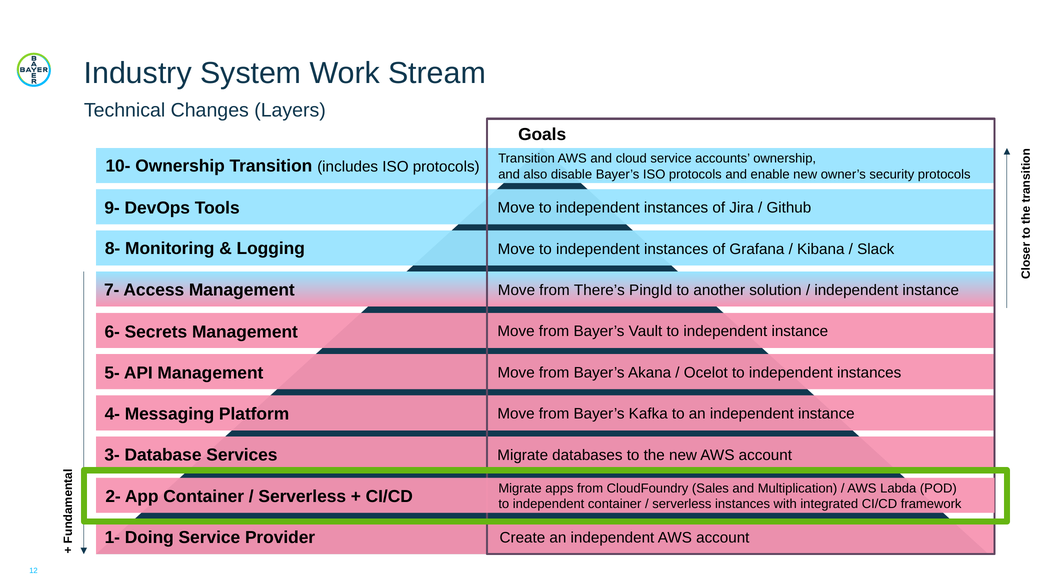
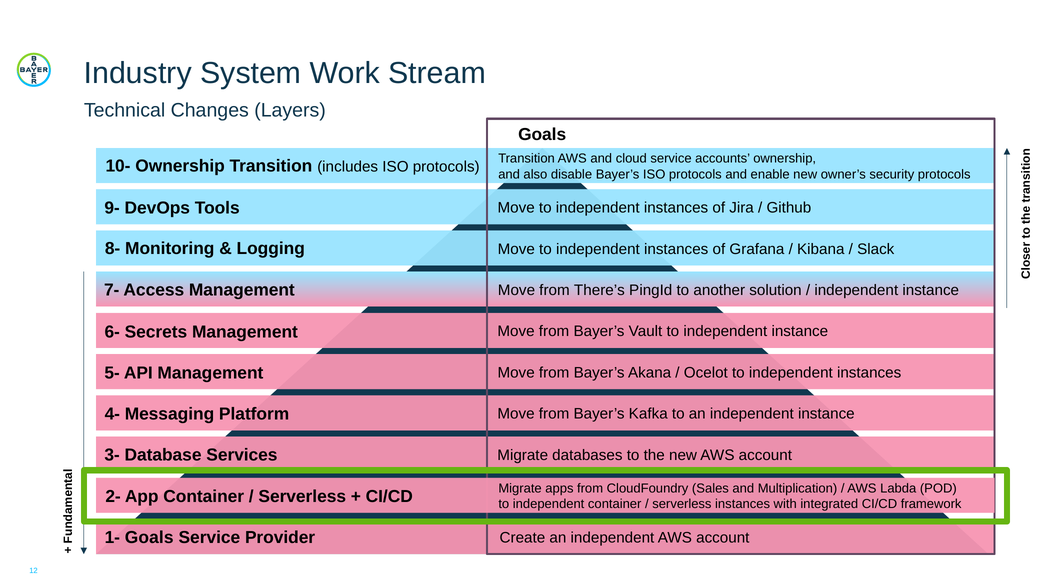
1- Doing: Doing -> Goals
